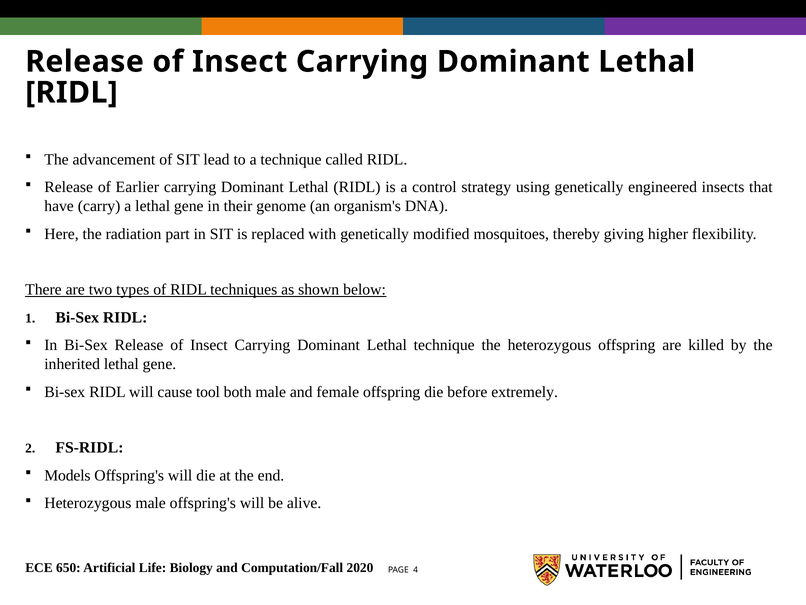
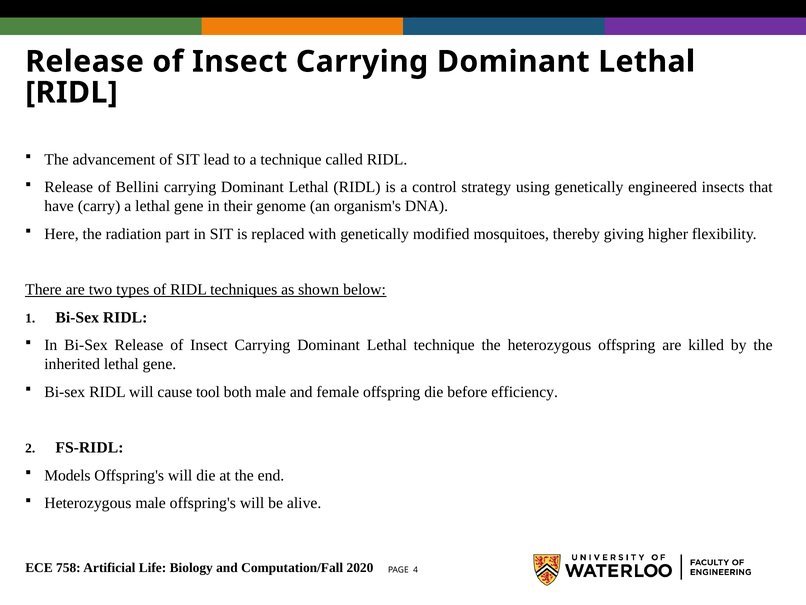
Earlier: Earlier -> Bellini
extremely: extremely -> efficiency
650: 650 -> 758
